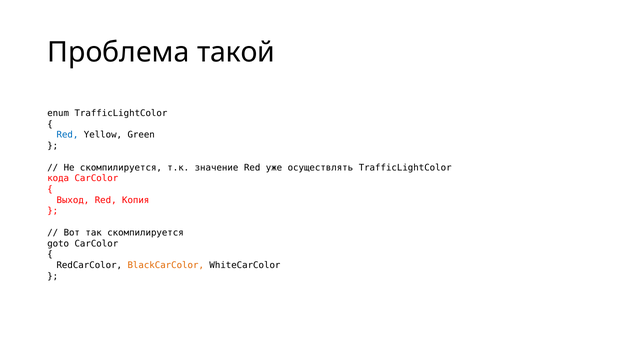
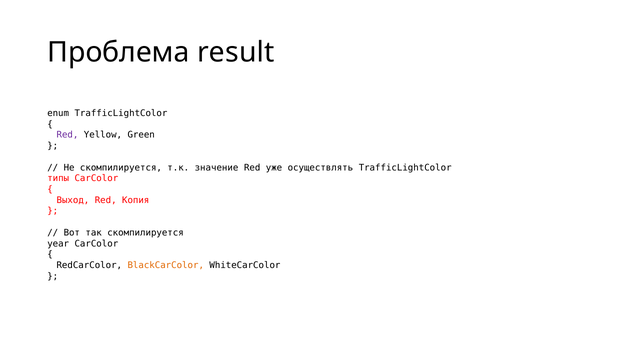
такой: такой -> result
Red at (67, 135) colour: blue -> purple
кода: кода -> типы
goto: goto -> year
